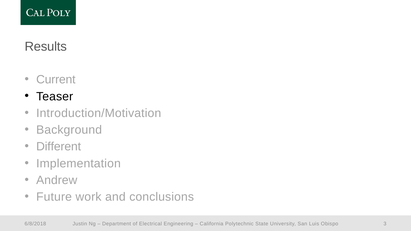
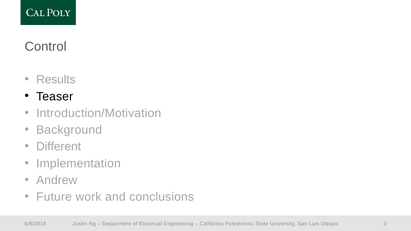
Results: Results -> Control
Current: Current -> Results
